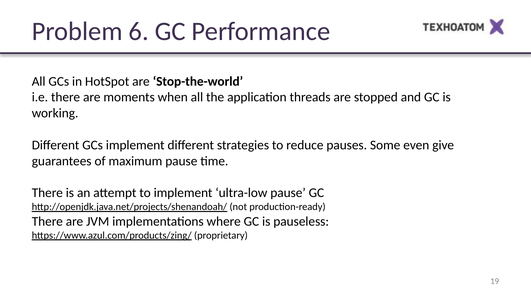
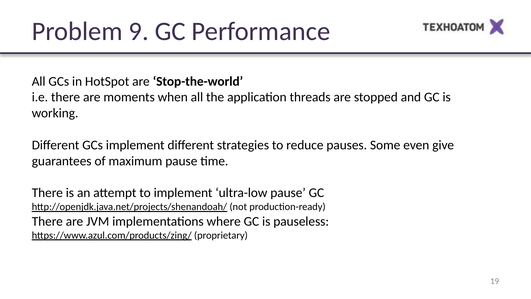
6: 6 -> 9
